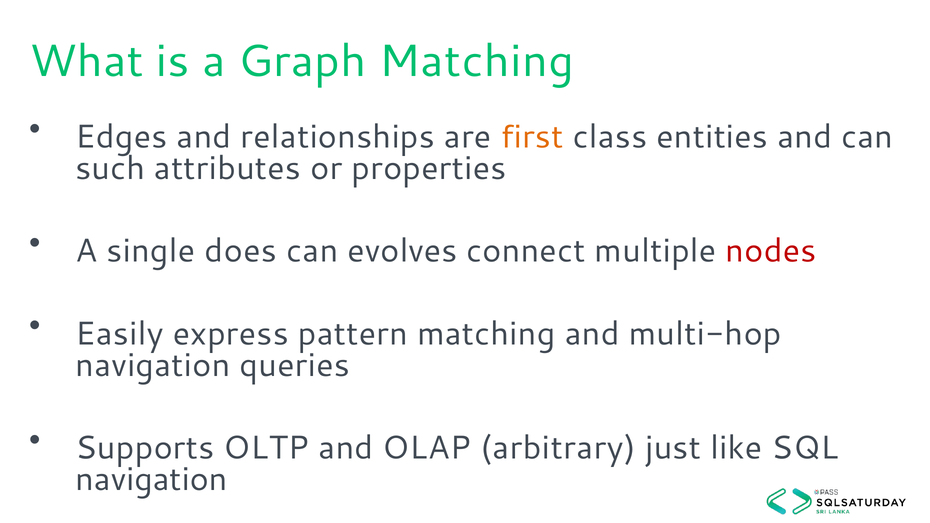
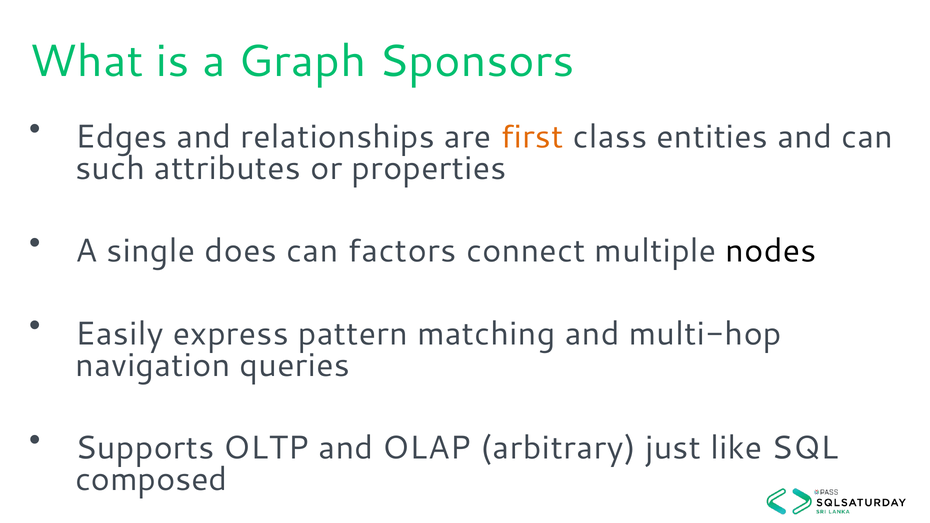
Graph Matching: Matching -> Sponsors
evolves: evolves -> factors
nodes colour: red -> black
navigation at (151, 479): navigation -> composed
